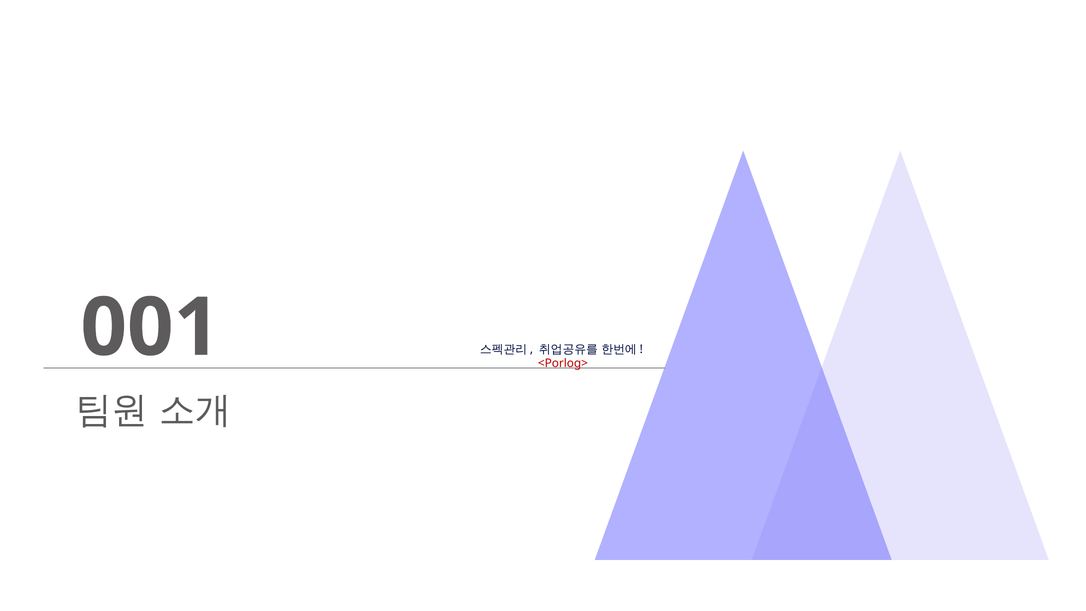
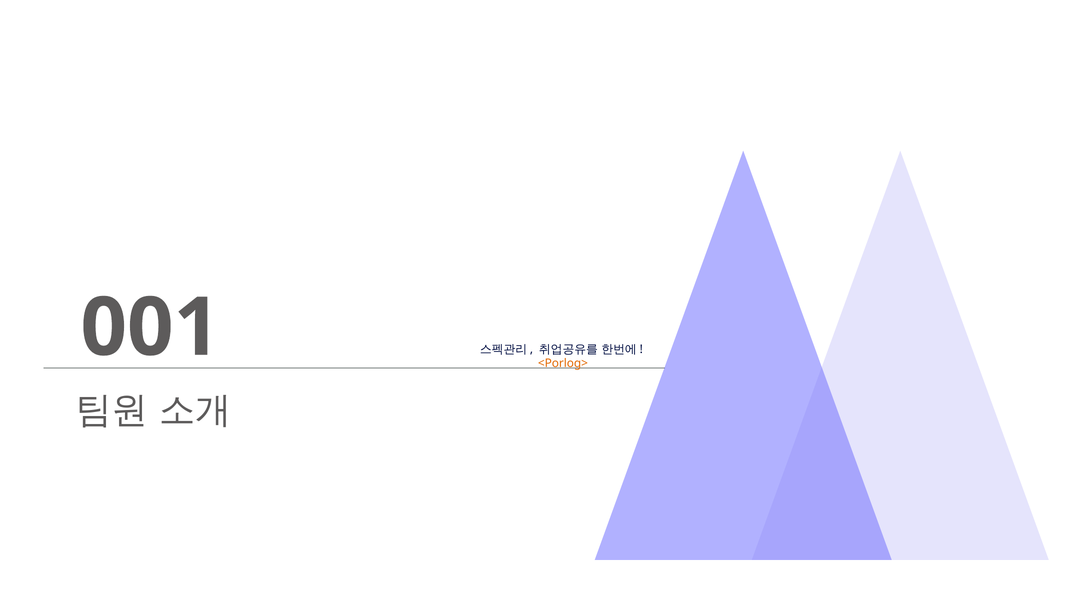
<Porlog> colour: red -> orange
